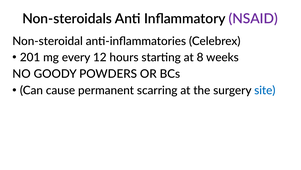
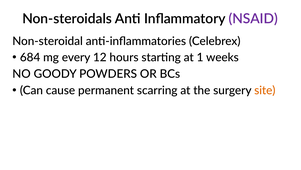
201: 201 -> 684
8: 8 -> 1
site colour: blue -> orange
